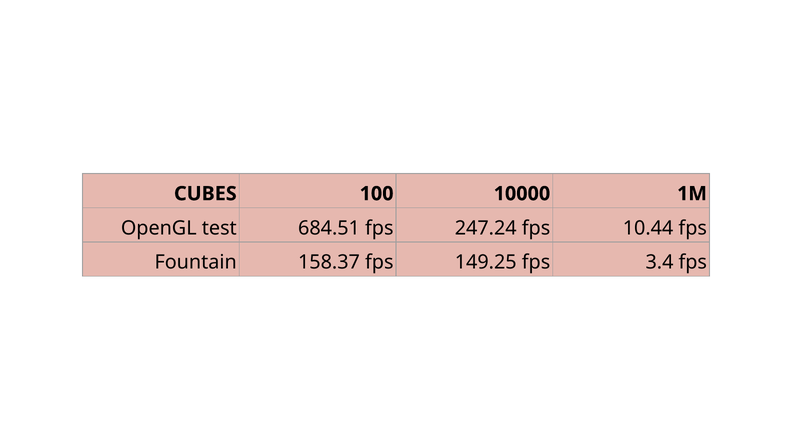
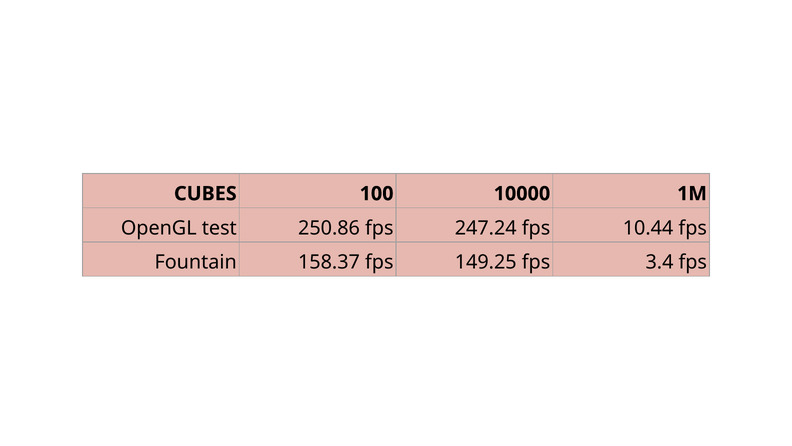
684.51: 684.51 -> 250.86
